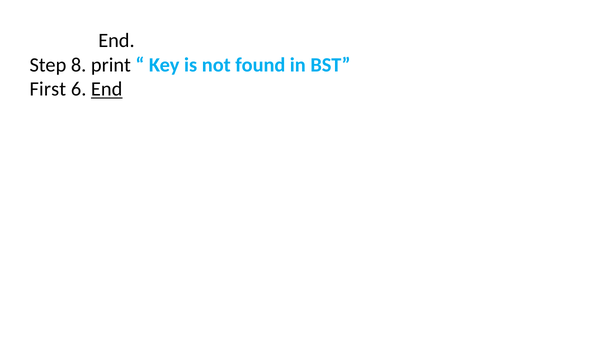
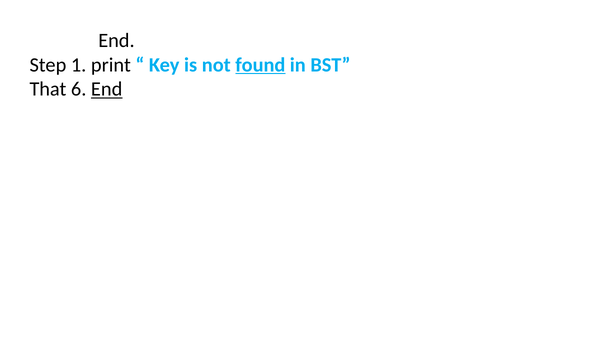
8: 8 -> 1
found underline: none -> present
First: First -> That
